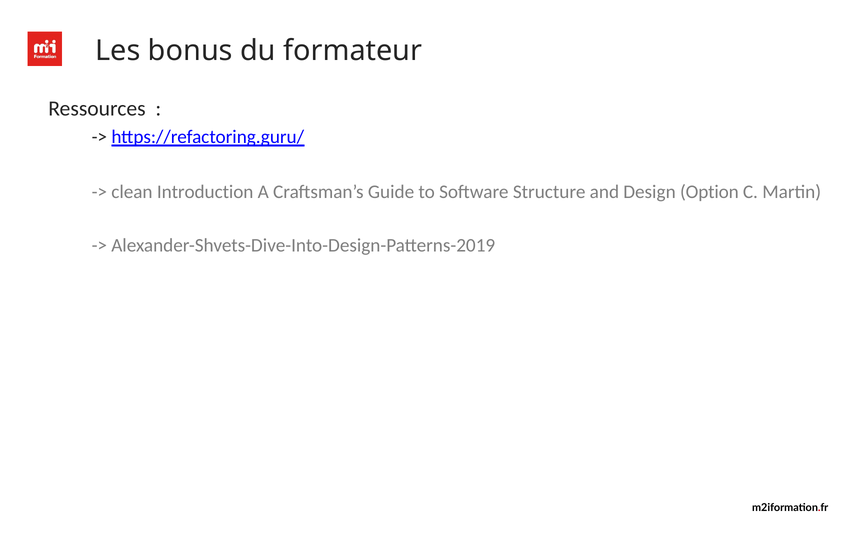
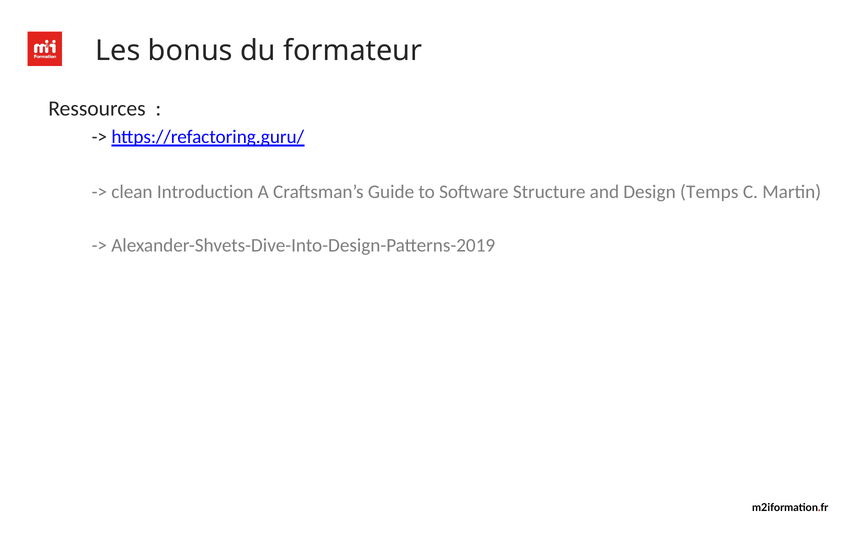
Option: Option -> Temps
